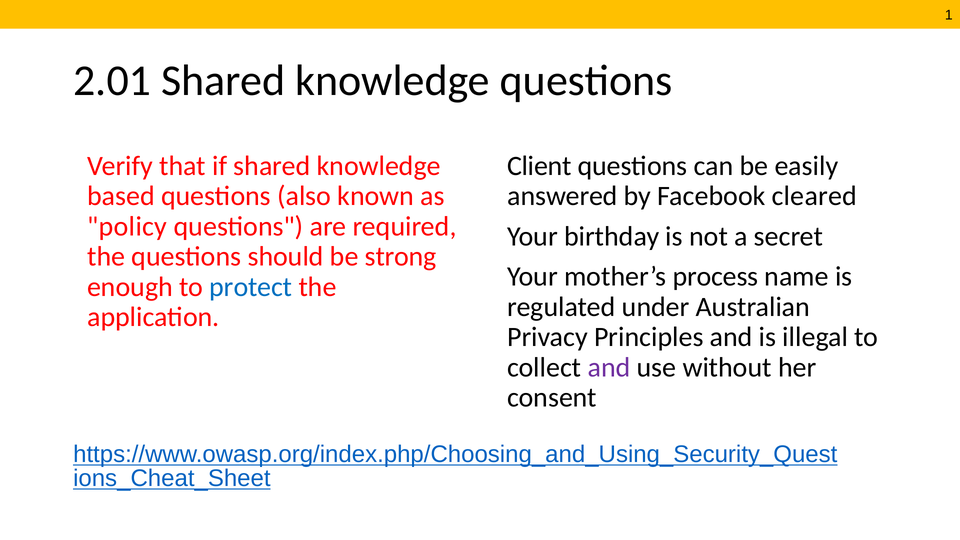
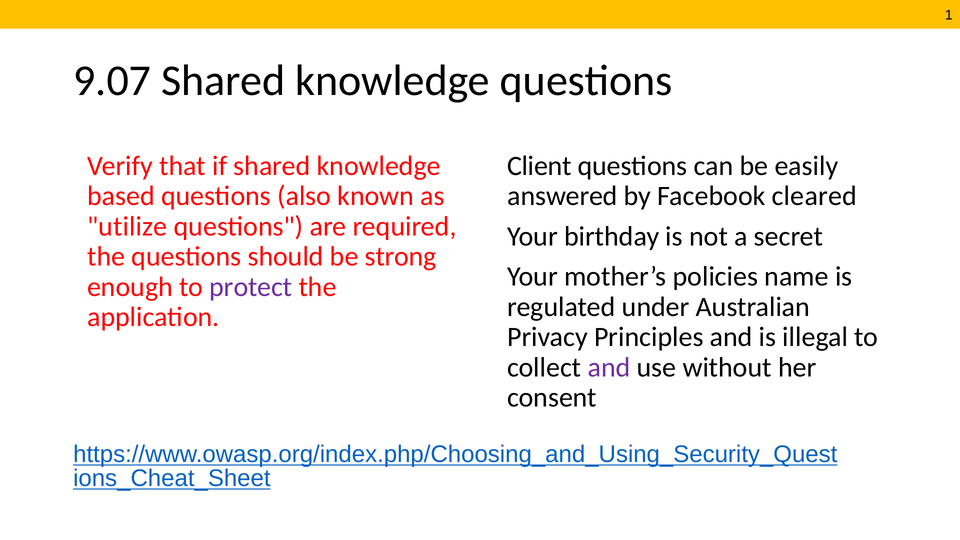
2.01: 2.01 -> 9.07
policy: policy -> utilize
process: process -> policies
protect colour: blue -> purple
